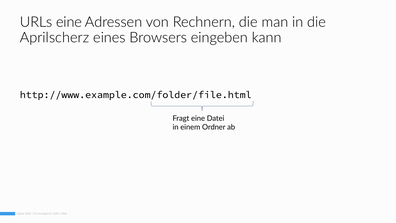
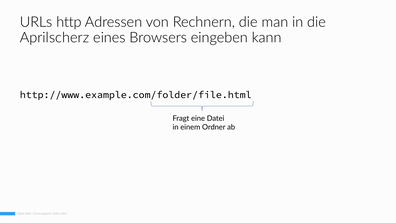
URLs eine: eine -> http
